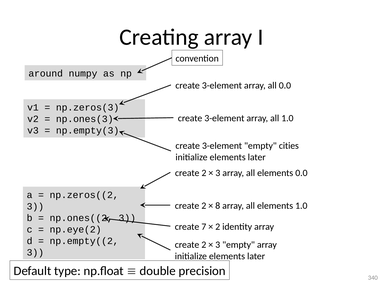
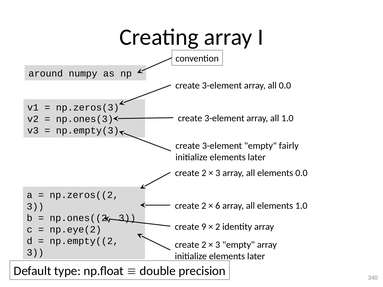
cities: cities -> fairly
8: 8 -> 6
7: 7 -> 9
